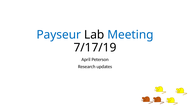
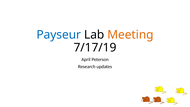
Meeting colour: blue -> orange
